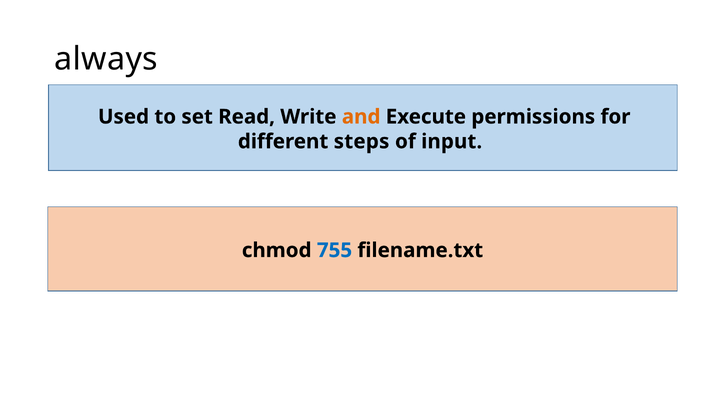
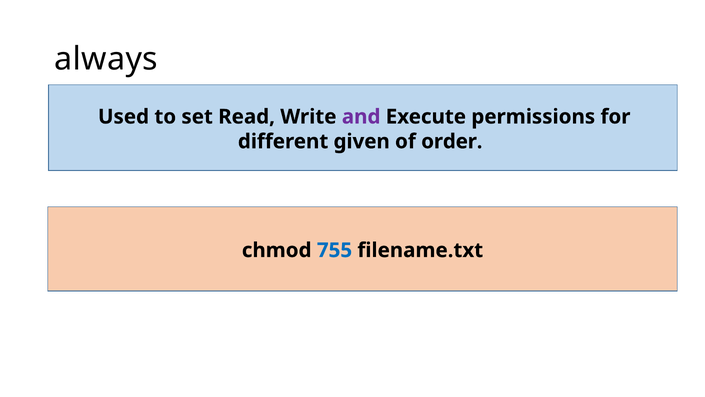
and colour: orange -> purple
steps: steps -> given
input: input -> order
